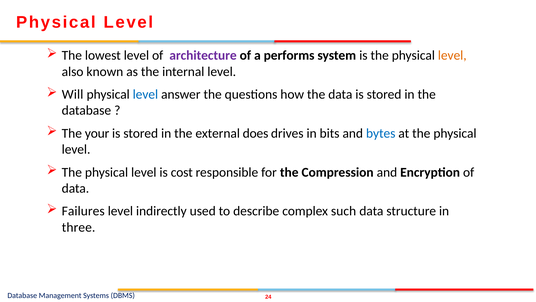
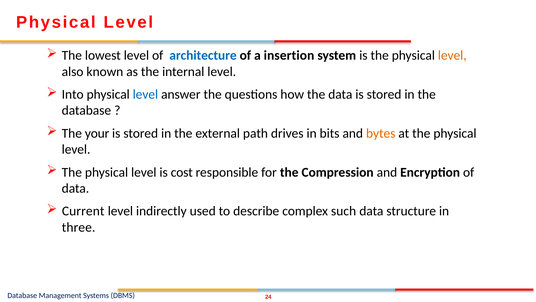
architecture colour: purple -> blue
performs: performs -> insertion
Will: Will -> Into
does: does -> path
bytes colour: blue -> orange
Failures: Failures -> Current
